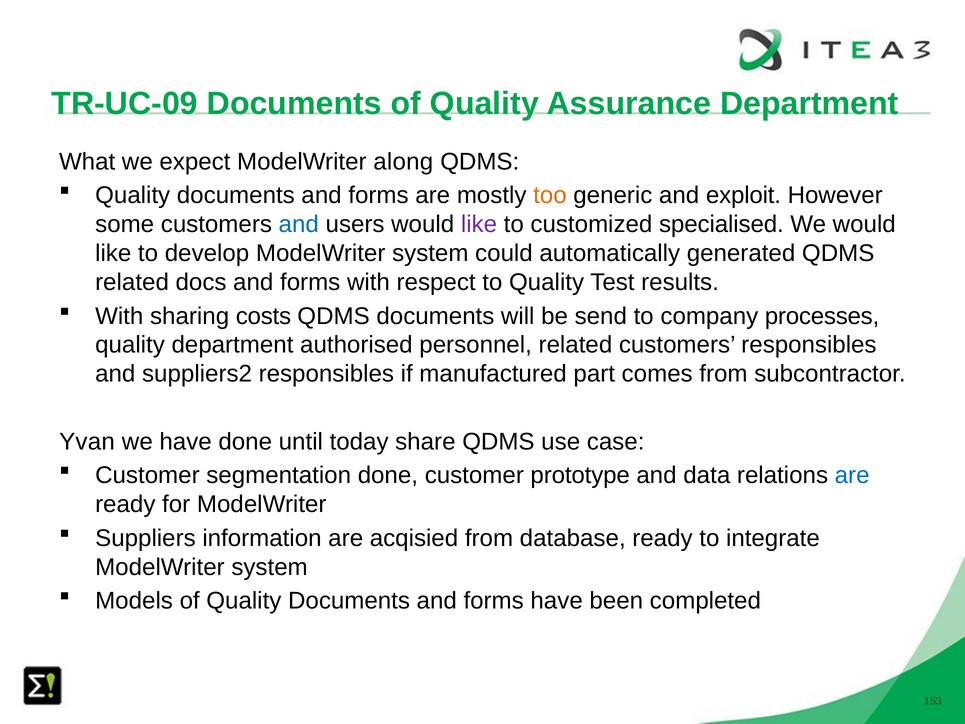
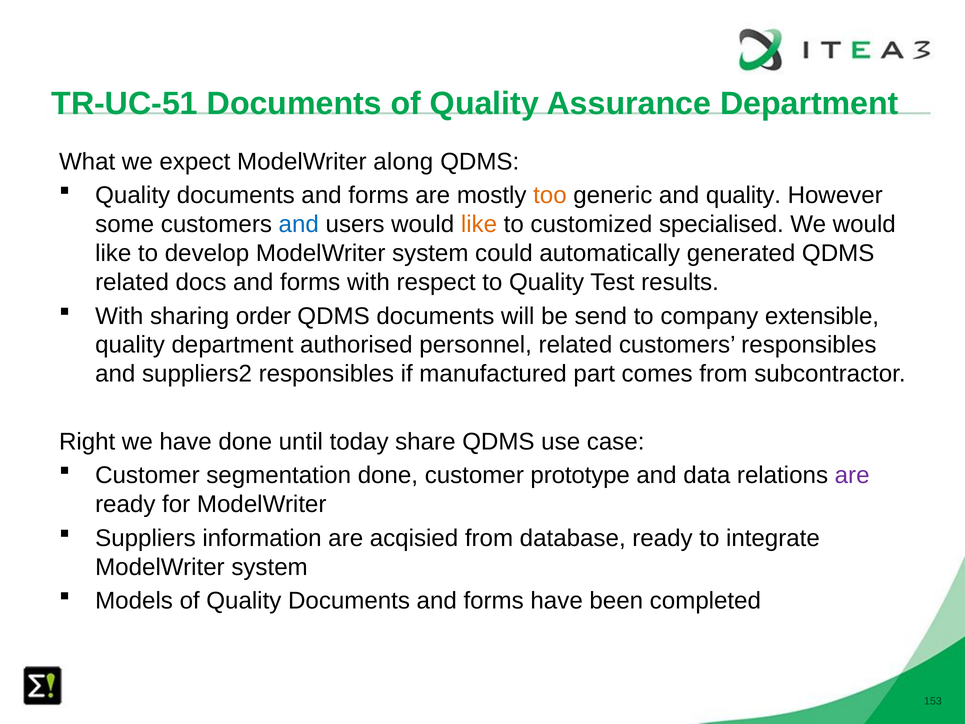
TR-UC-09: TR-UC-09 -> TR-UC-51
and exploit: exploit -> quality
like at (479, 224) colour: purple -> orange
costs: costs -> order
processes: processes -> extensible
Yvan: Yvan -> Right
are at (852, 475) colour: blue -> purple
